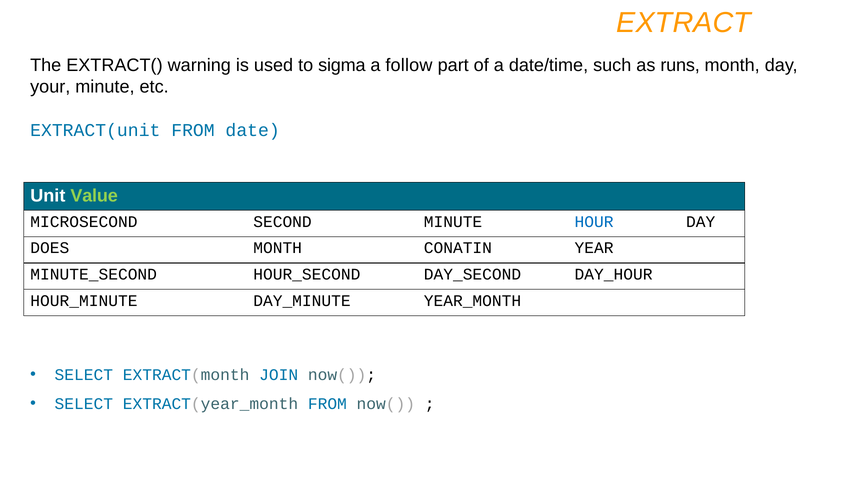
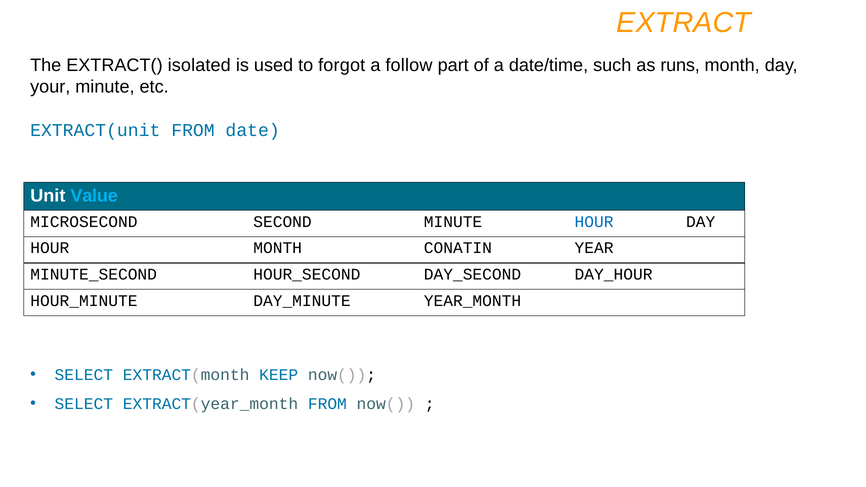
warning: warning -> isolated
sigma: sigma -> forgot
Value colour: light green -> light blue
DOES at (50, 248): DOES -> HOUR
JOIN: JOIN -> KEEP
